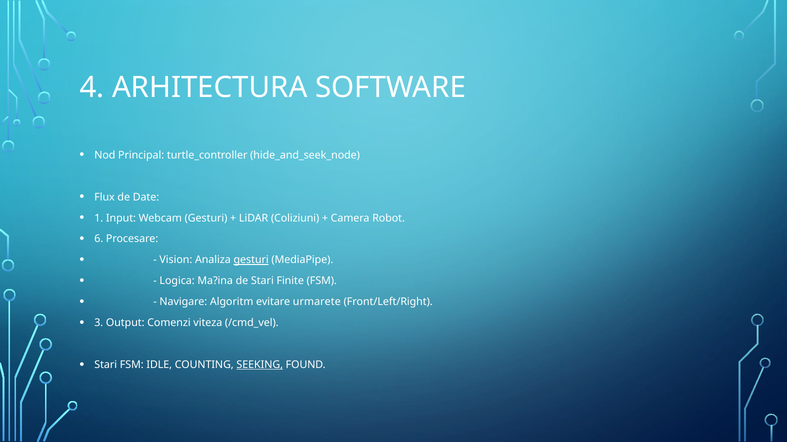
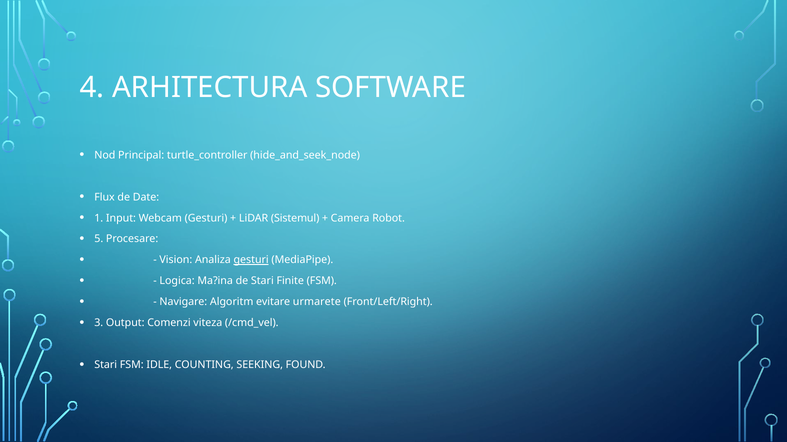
Coliziuni: Coliziuni -> Sistemul
6: 6 -> 5
SEEKING underline: present -> none
